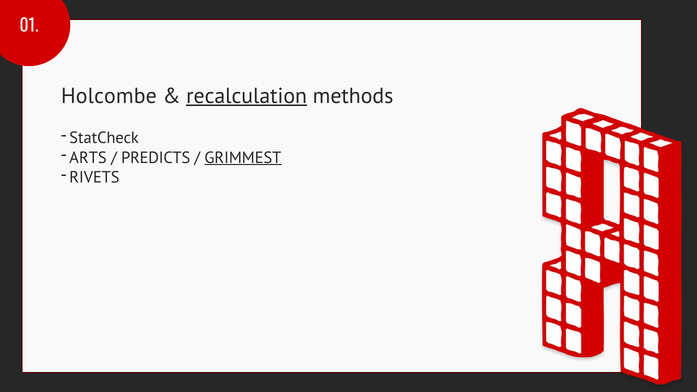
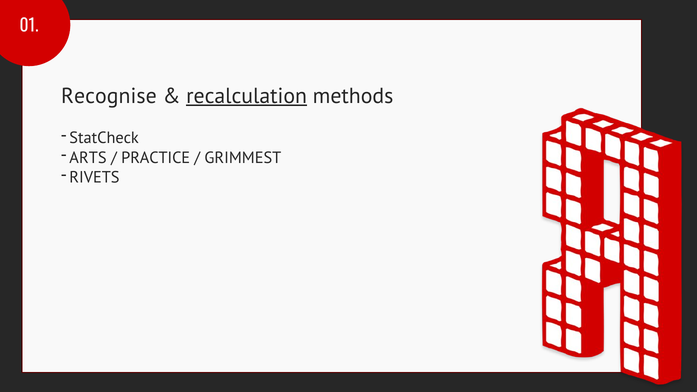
Holcombe: Holcombe -> Recognise
PREDICTS: PREDICTS -> PRACTICE
GRIMMEST underline: present -> none
